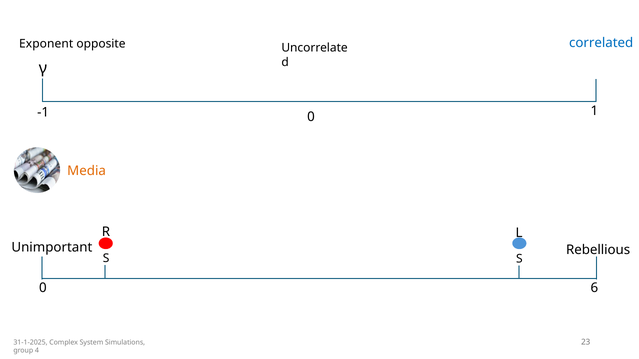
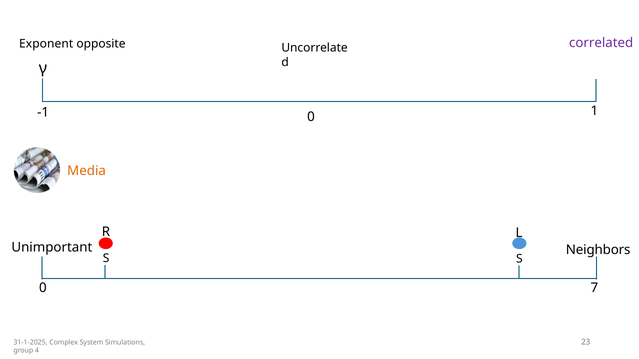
correlated colour: blue -> purple
Rebellious: Rebellious -> Neighbors
6: 6 -> 7
